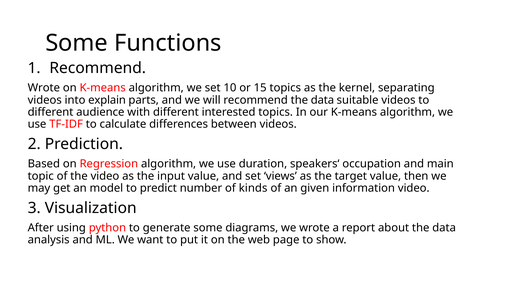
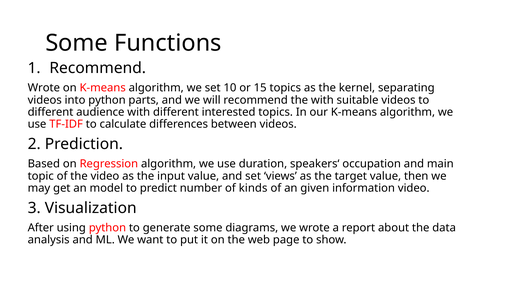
into explain: explain -> python
recommend the data: data -> with
